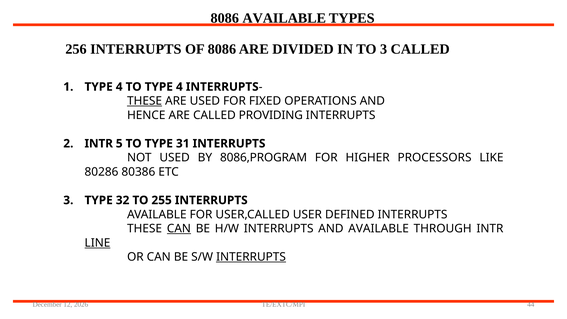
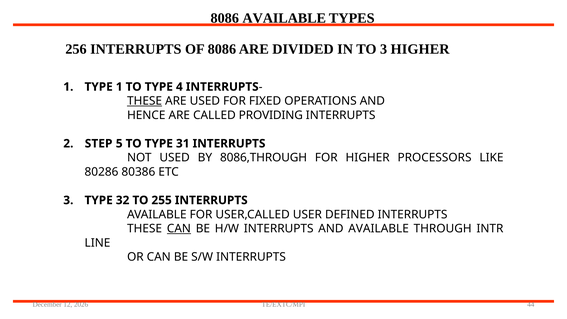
3 CALLED: CALLED -> HIGHER
4 at (119, 87): 4 -> 1
INTR at (99, 144): INTR -> STEP
8086,PROGRAM: 8086,PROGRAM -> 8086,THROUGH
LINE underline: present -> none
INTERRUPTS at (251, 257) underline: present -> none
